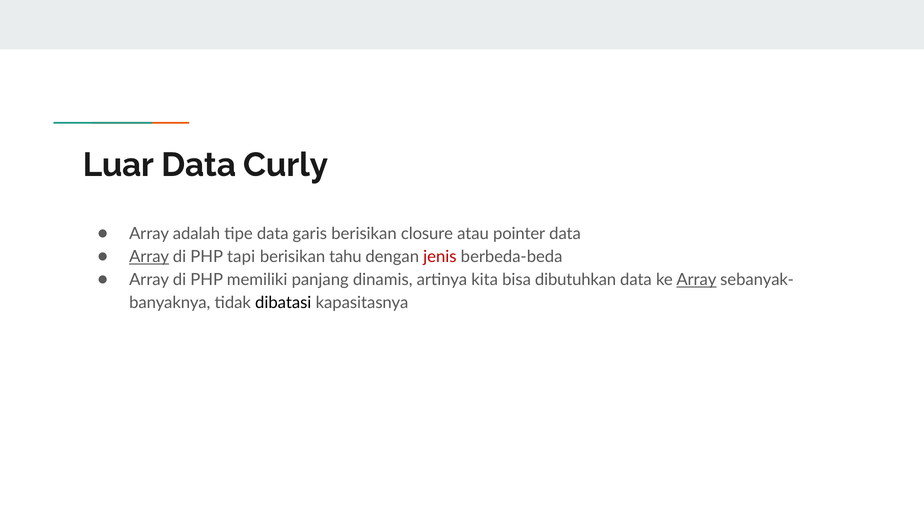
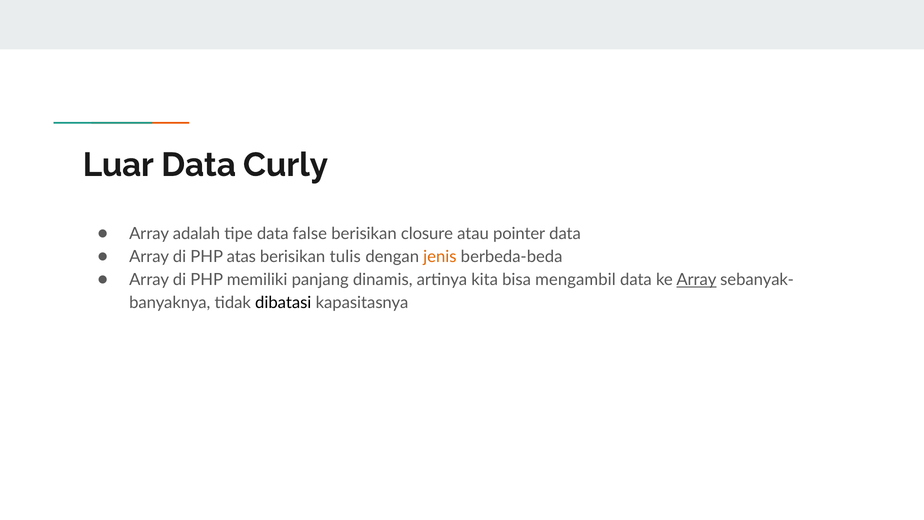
garis: garis -> false
Array at (149, 257) underline: present -> none
tapi: tapi -> atas
tahu: tahu -> tulis
jenis colour: red -> orange
dibutuhkan: dibutuhkan -> mengambil
